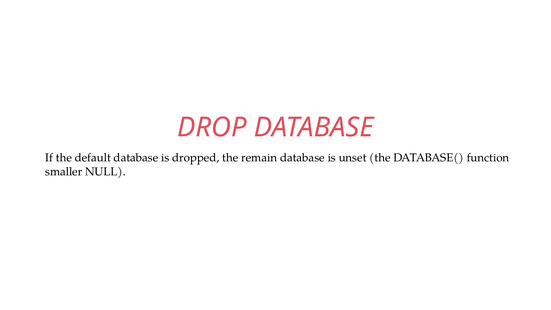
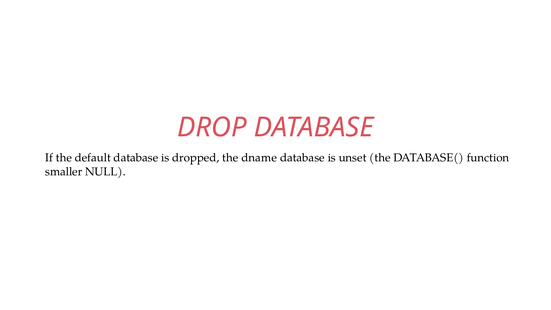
remain: remain -> dname
